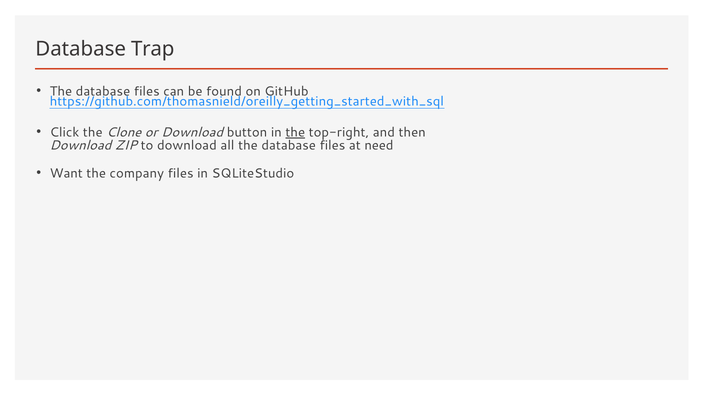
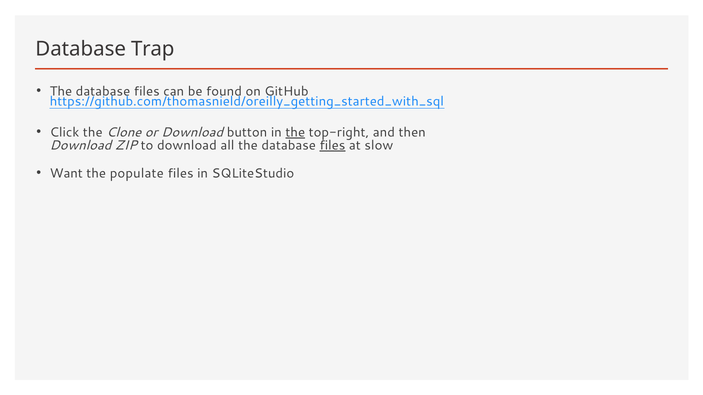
files at (332, 146) underline: none -> present
need: need -> slow
company: company -> populate
